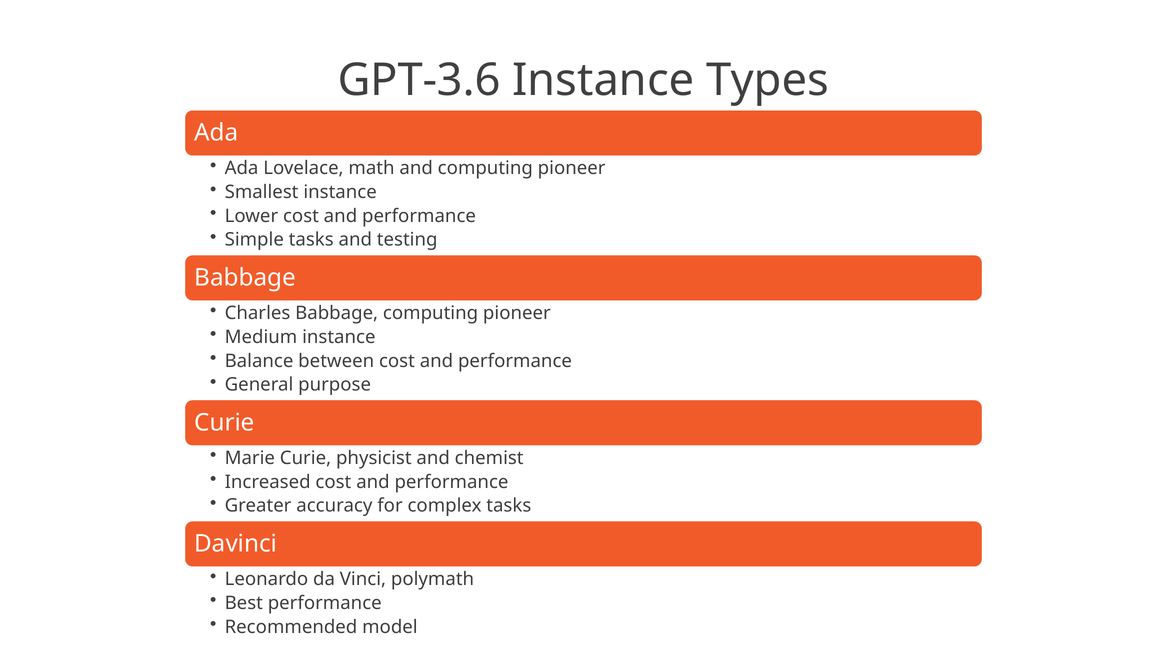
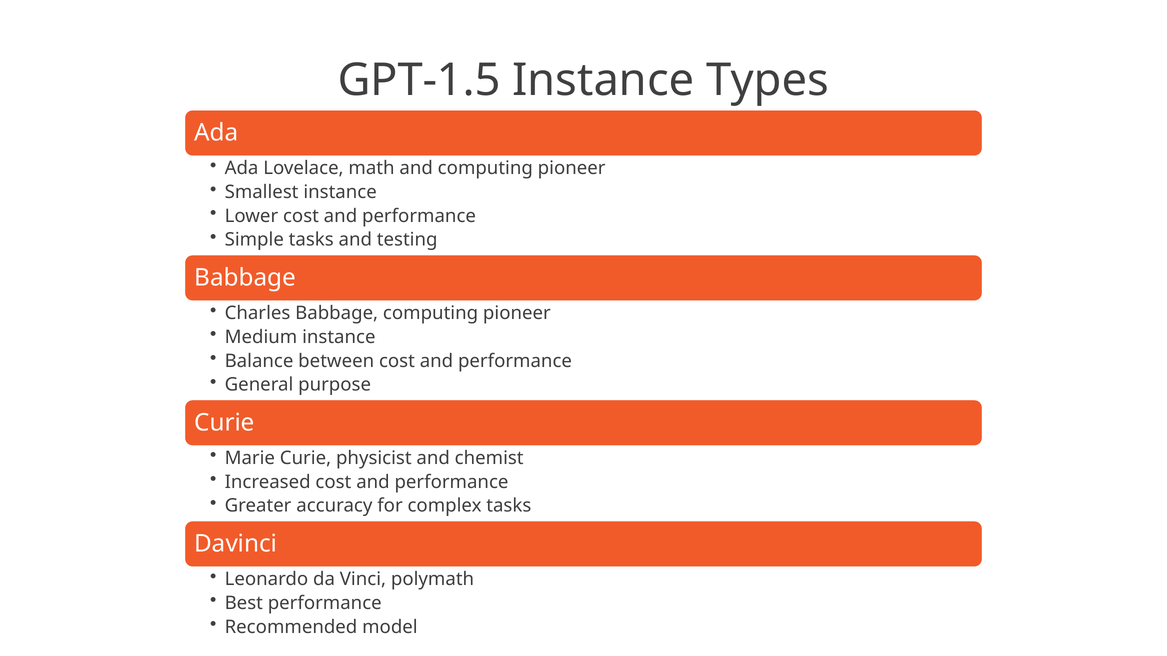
GPT-3.6: GPT-3.6 -> GPT-1.5
